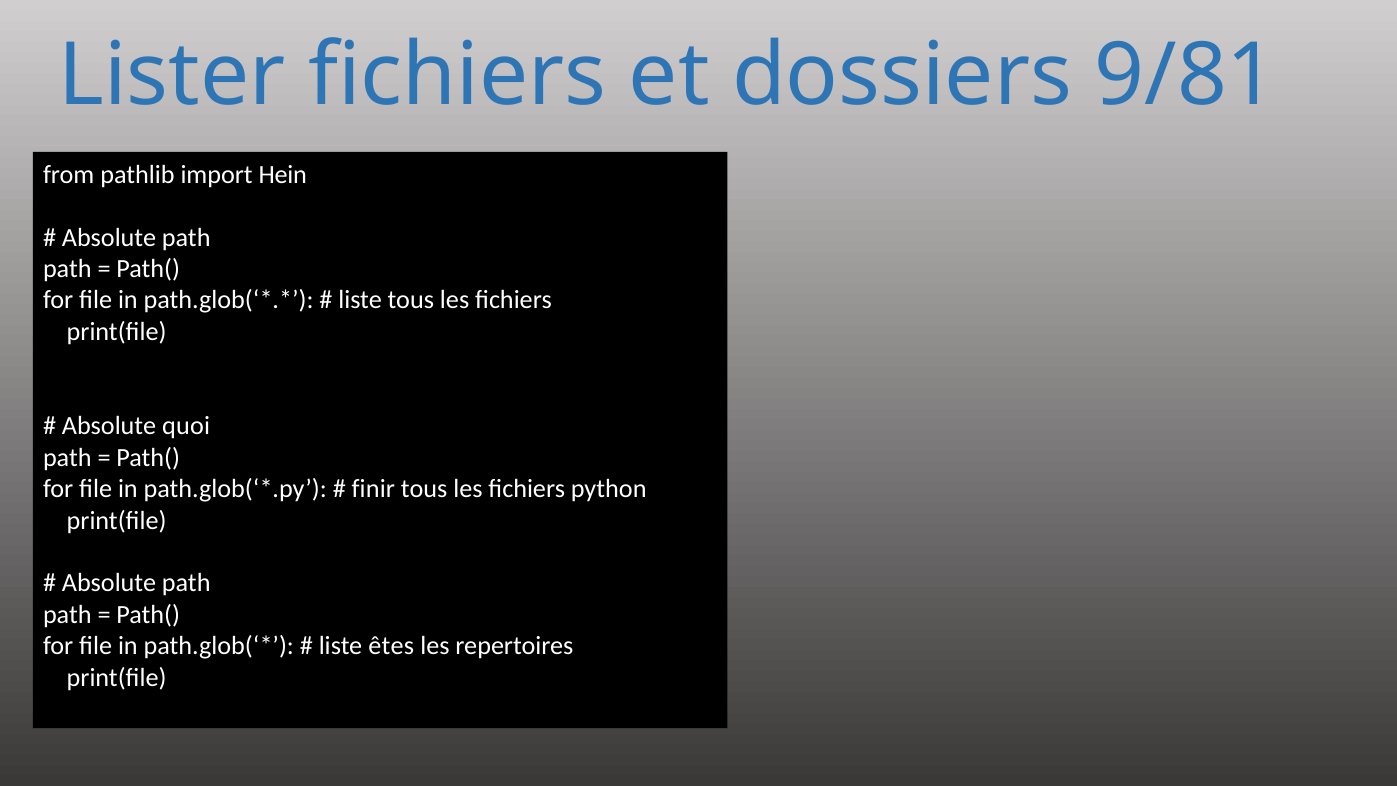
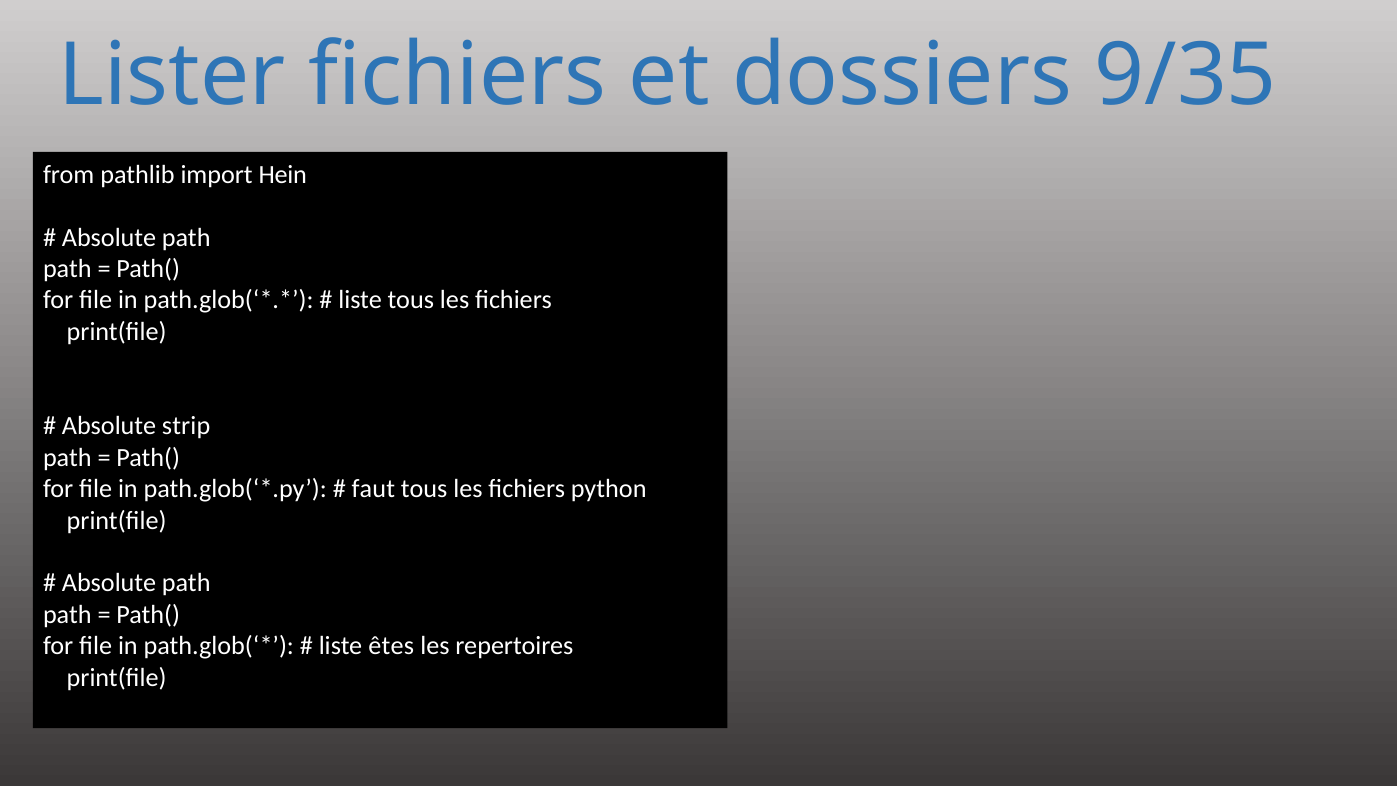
9/81: 9/81 -> 9/35
quoi: quoi -> strip
finir: finir -> faut
